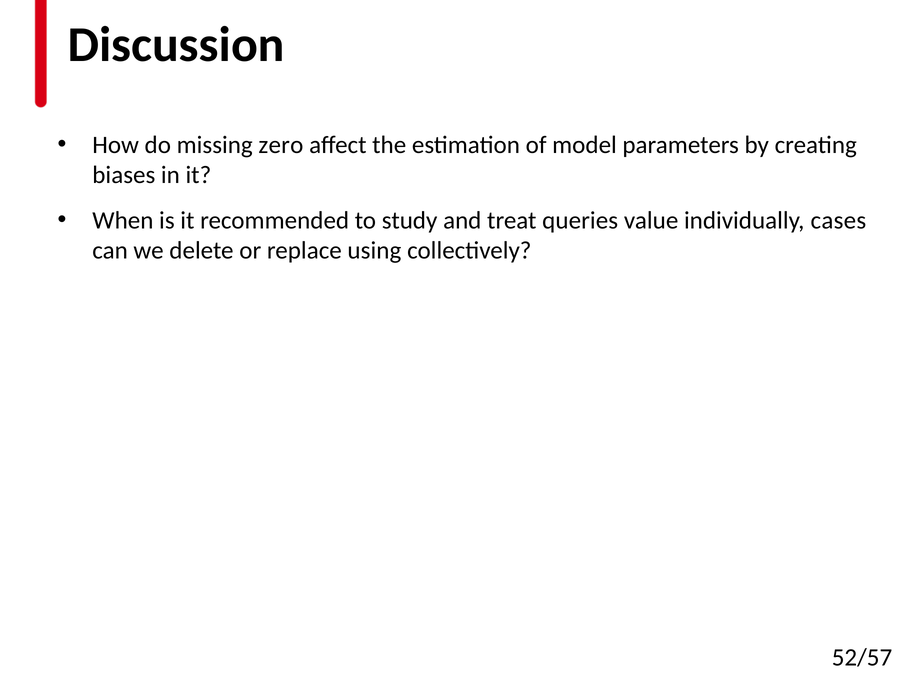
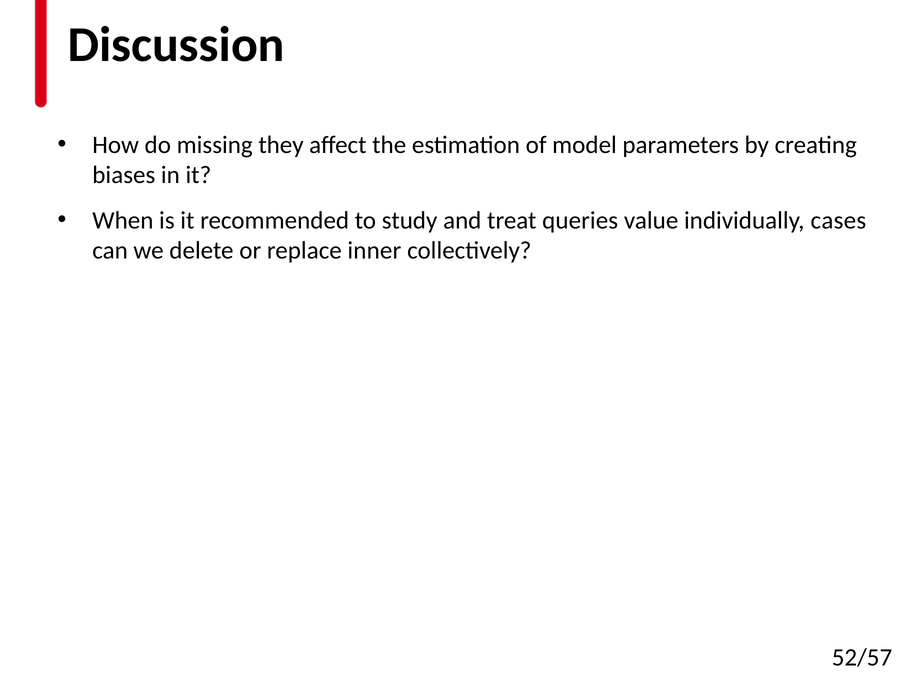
zero: zero -> they
using: using -> inner
